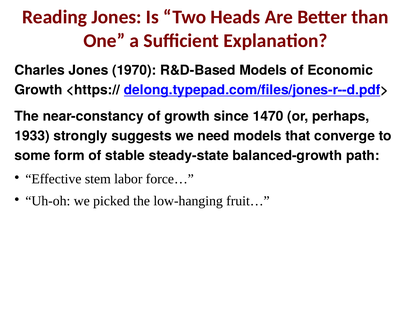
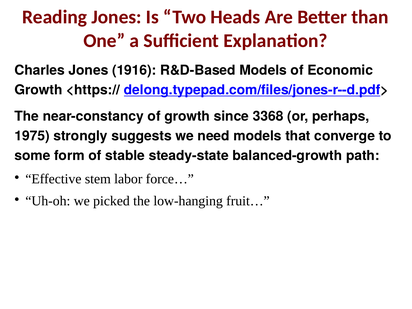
1970: 1970 -> 1916
1470: 1470 -> 3368
1933: 1933 -> 1975
